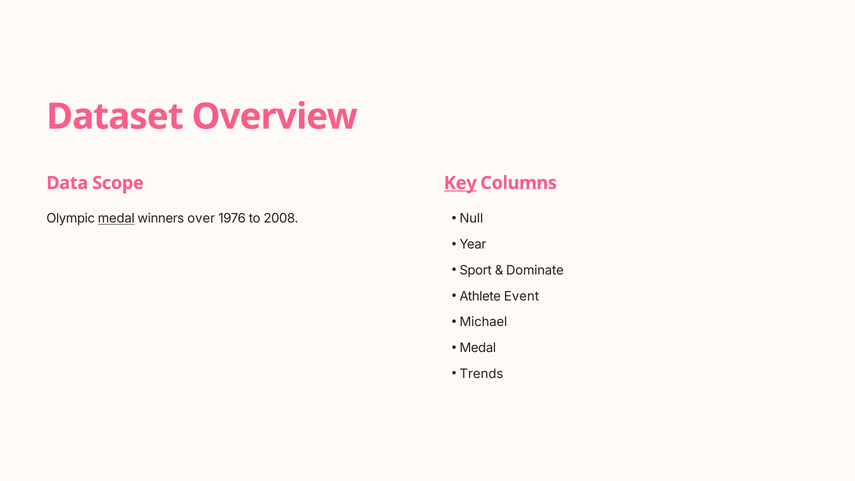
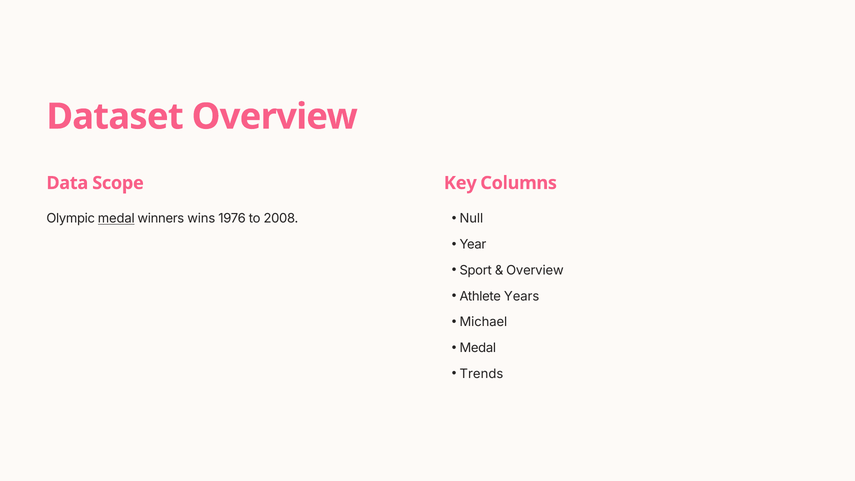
Key underline: present -> none
over: over -> wins
Dominate at (535, 270): Dominate -> Overview
Event: Event -> Years
